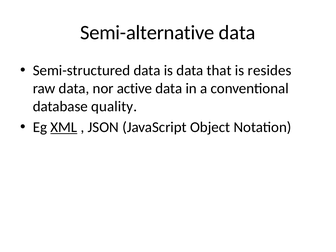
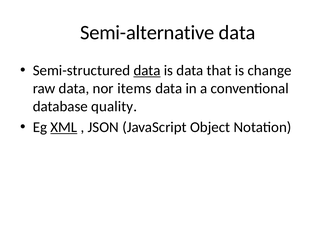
data at (147, 70) underline: none -> present
resides: resides -> change
active: active -> items
